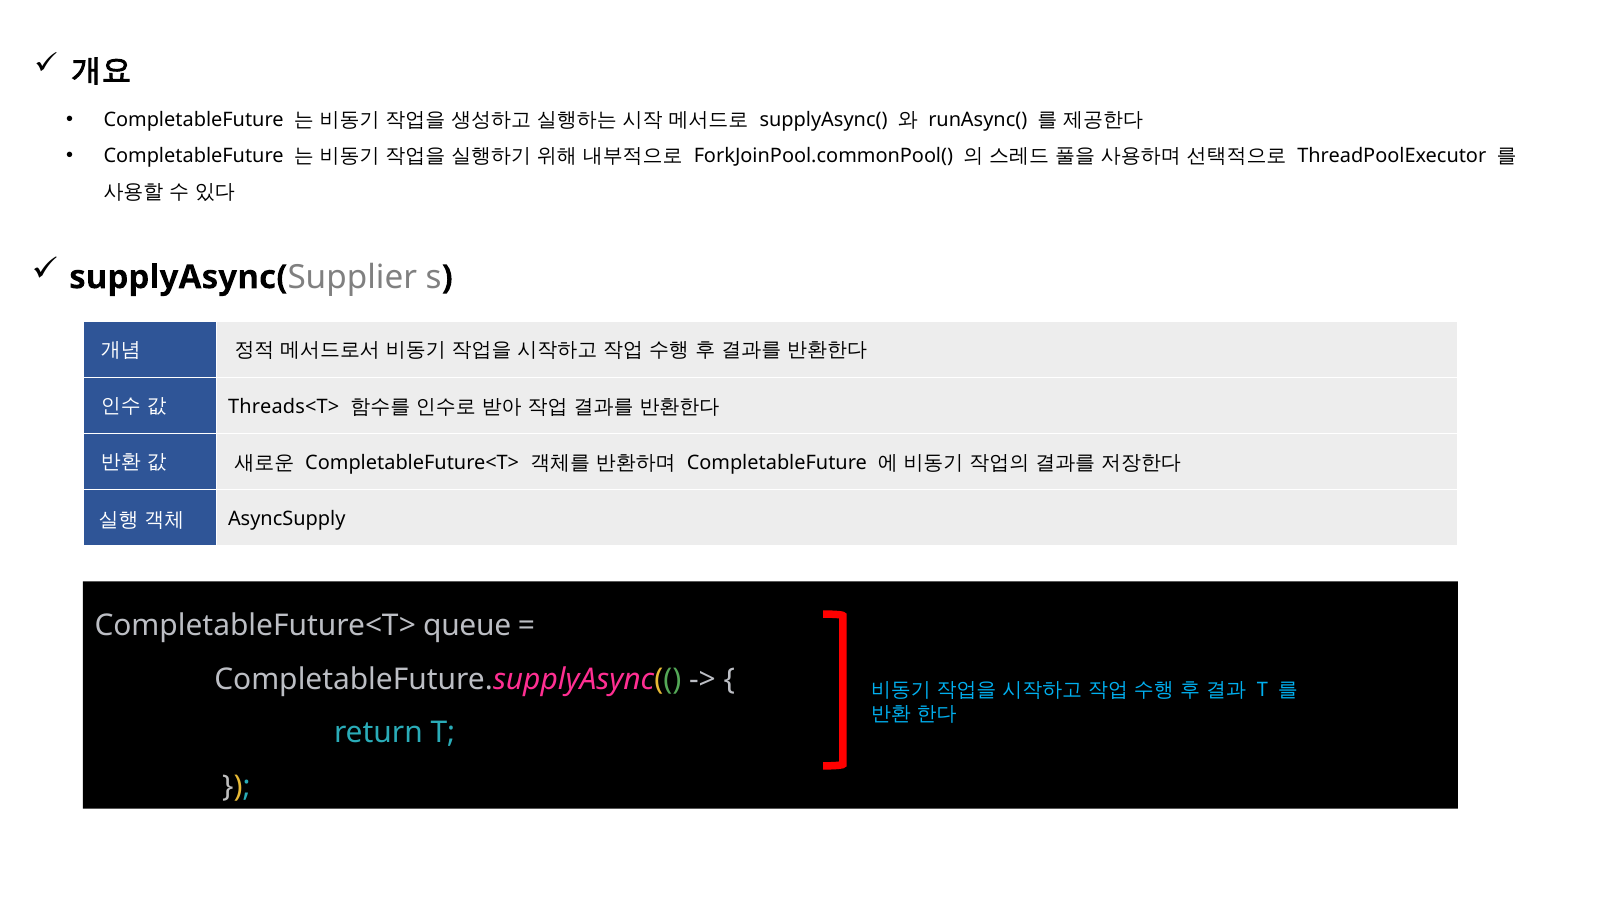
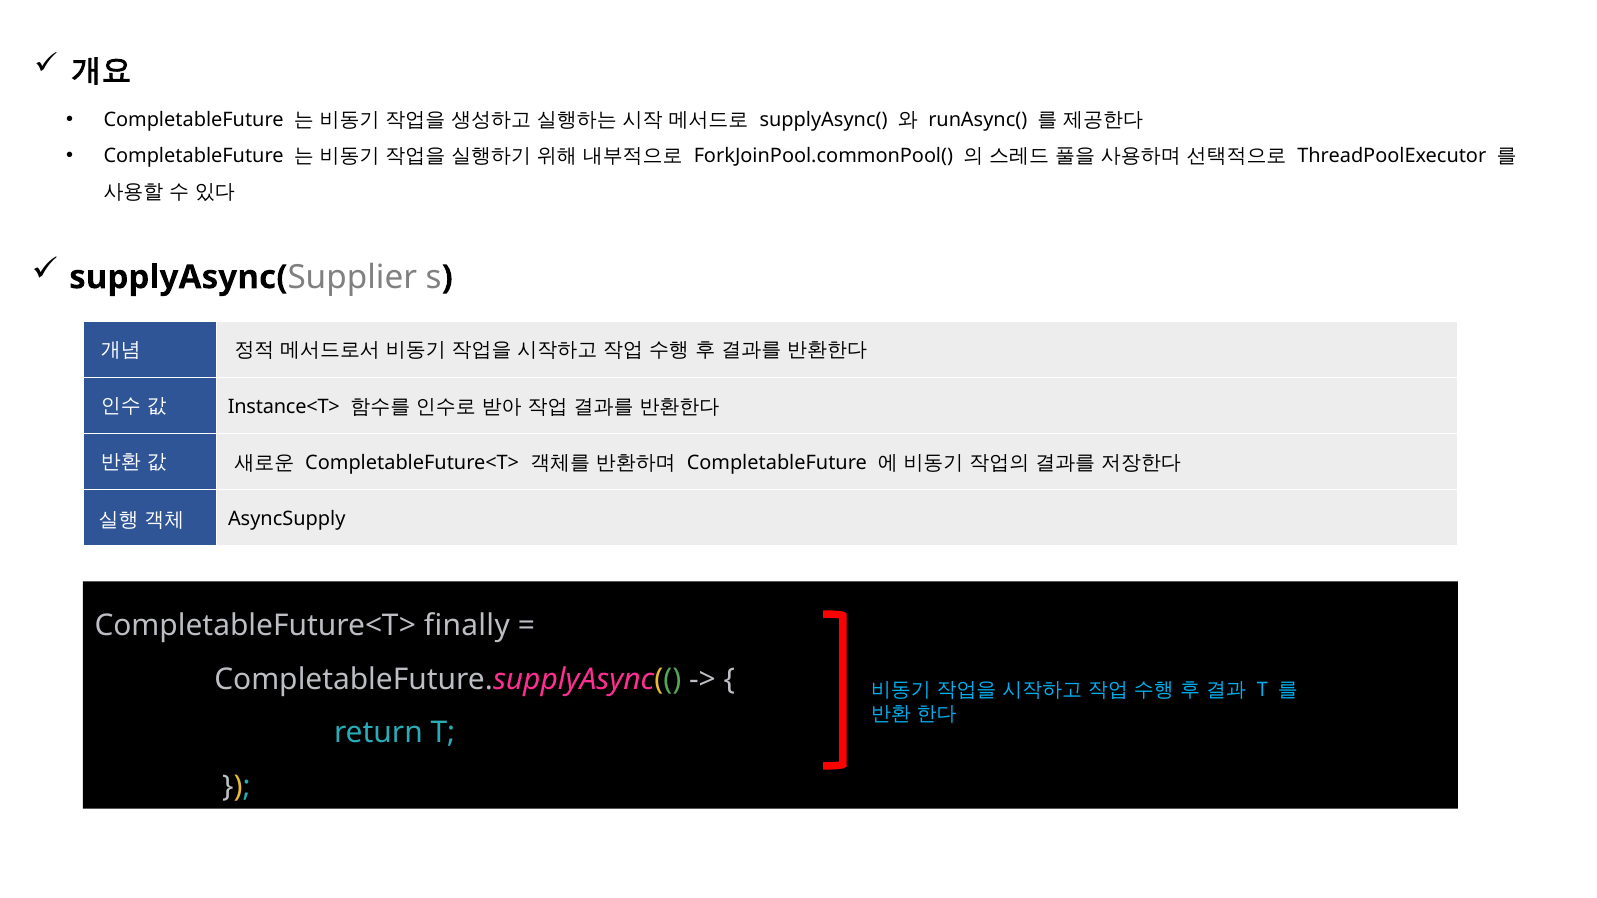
Threads<T>: Threads<T> -> Instance<T>
queue: queue -> finally
